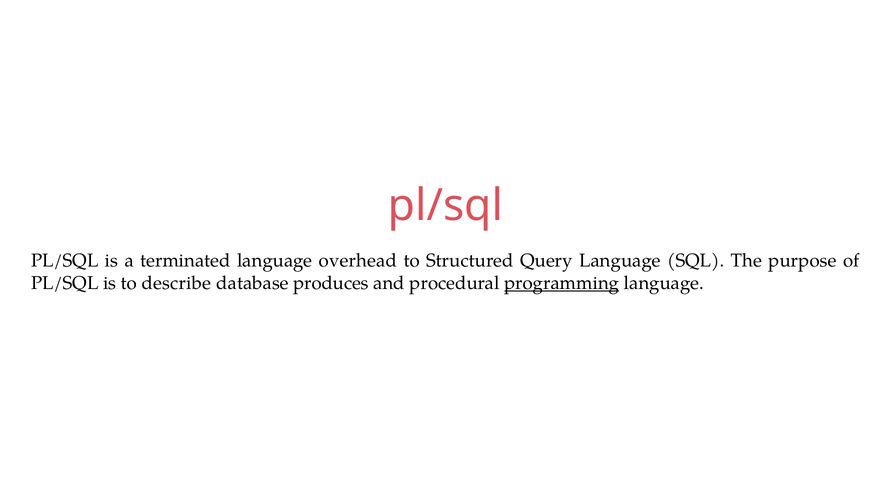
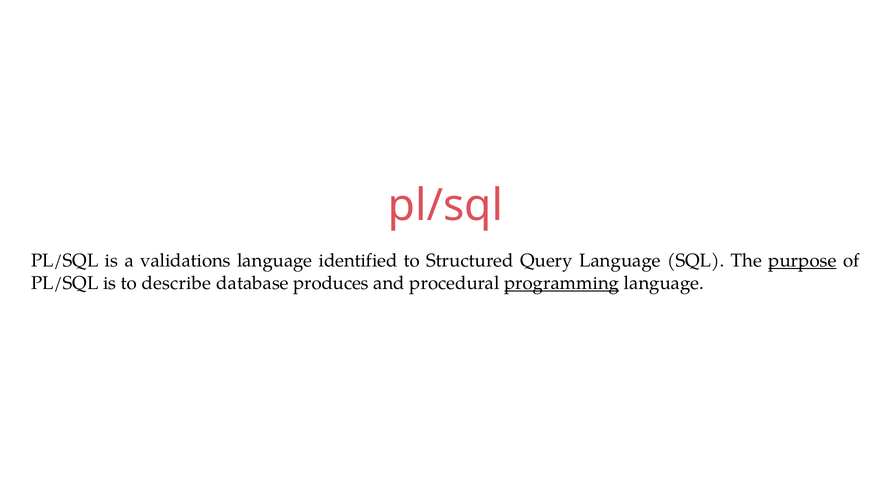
terminated: terminated -> validations
overhead: overhead -> identified
purpose underline: none -> present
